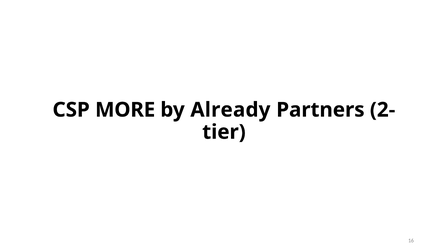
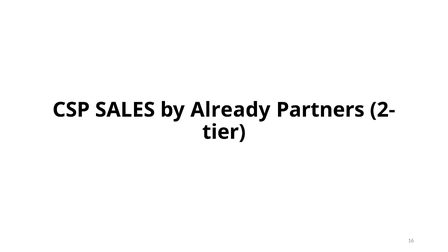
MORE: MORE -> SALES
